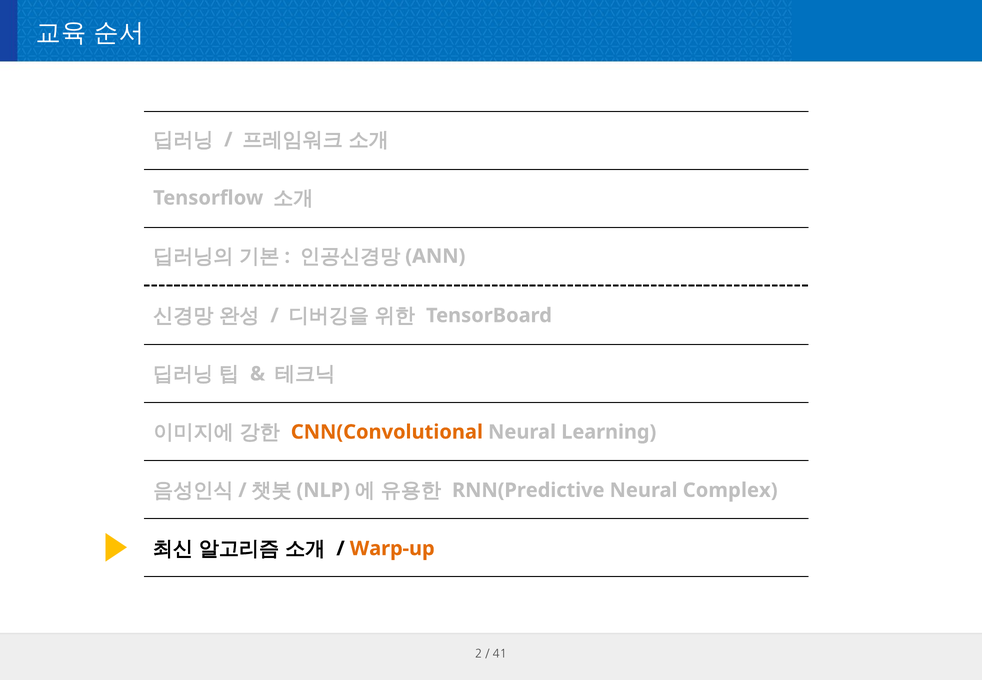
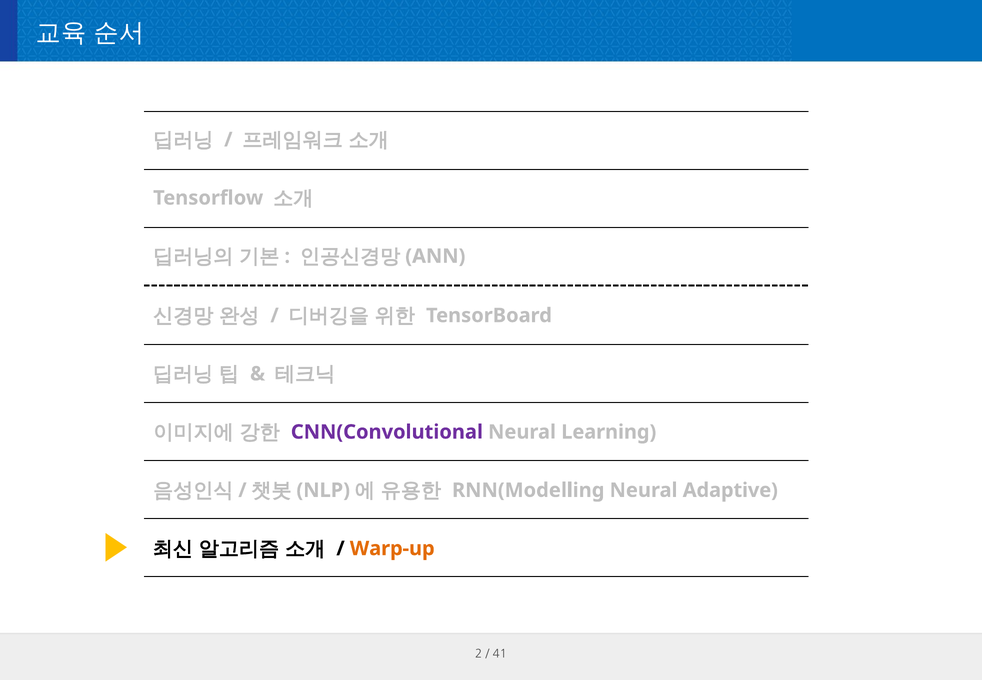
CNN(Convolutional colour: orange -> purple
RNN(Predictive: RNN(Predictive -> RNN(Modelling
Complex: Complex -> Adaptive
